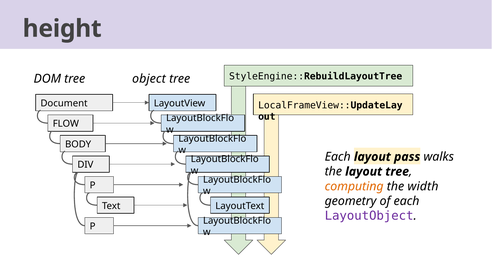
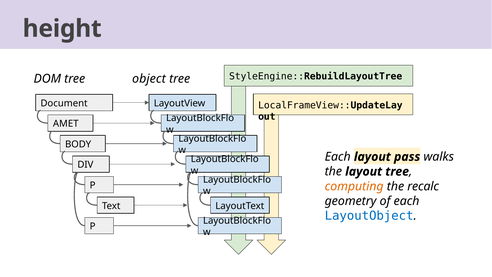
FLOW: FLOW -> AMET
width: width -> recalc
LayoutObject colour: purple -> blue
